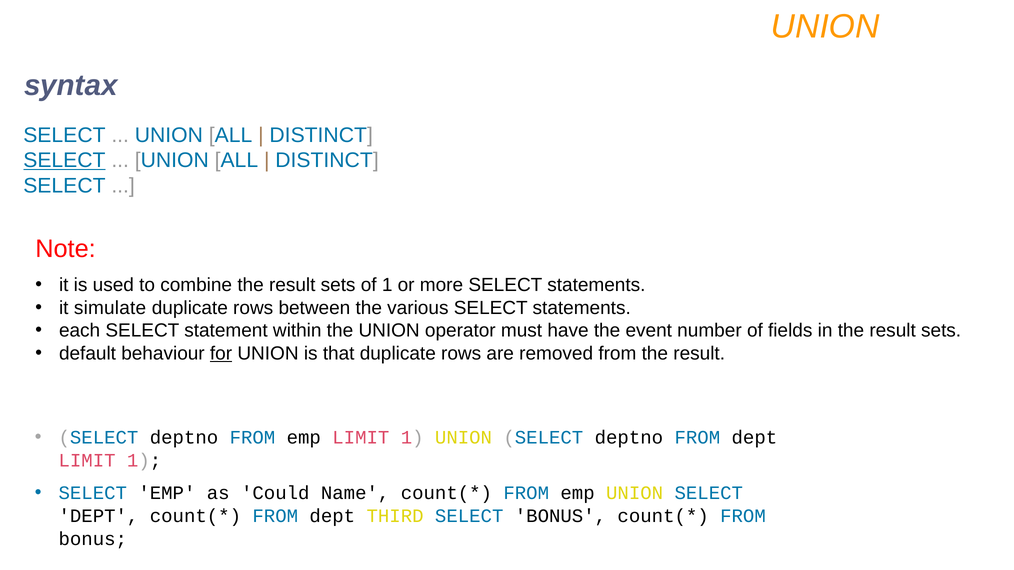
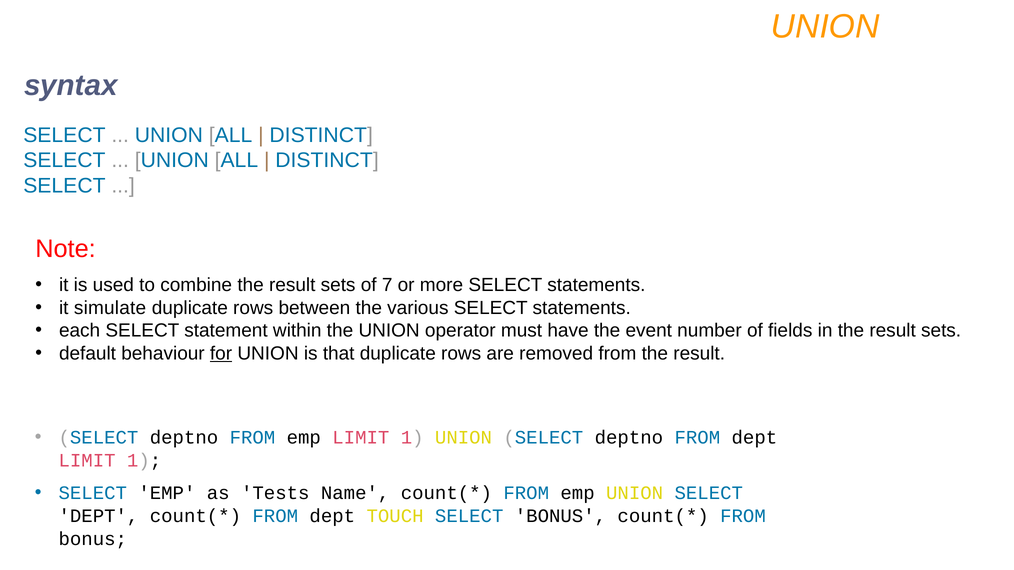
SELECT at (64, 161) underline: present -> none
of 1: 1 -> 7
Could: Could -> Tests
THIRD: THIRD -> TOUCH
